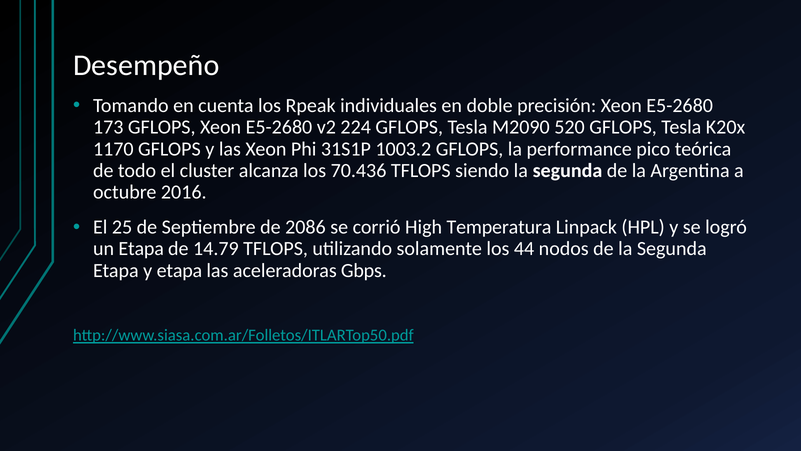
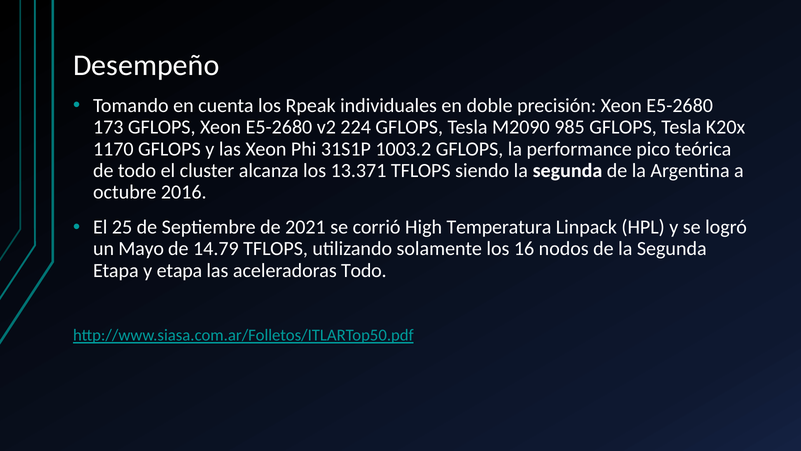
520: 520 -> 985
70.436: 70.436 -> 13.371
2086: 2086 -> 2021
un Etapa: Etapa -> Mayo
44: 44 -> 16
aceleradoras Gbps: Gbps -> Todo
